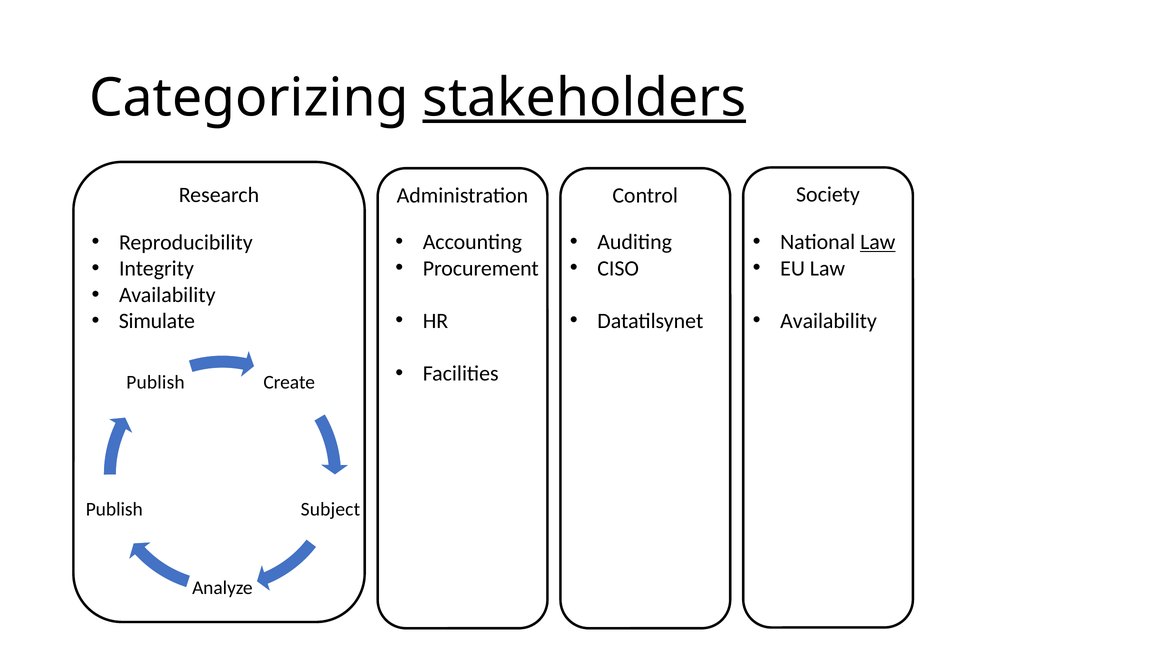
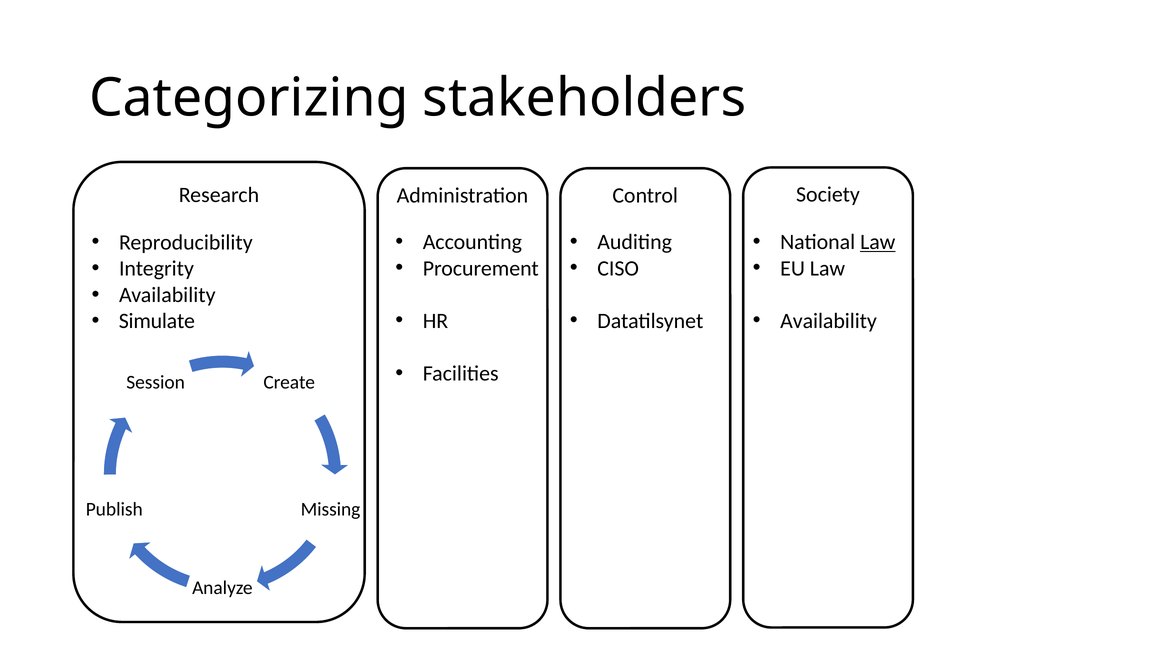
stakeholders underline: present -> none
Publish at (155, 382): Publish -> Session
Subject: Subject -> Missing
